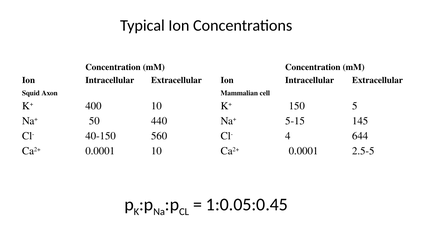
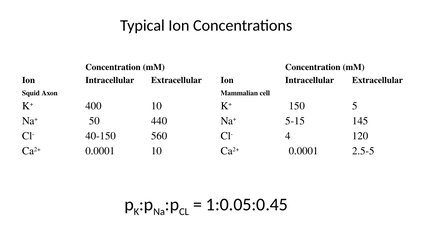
644: 644 -> 120
